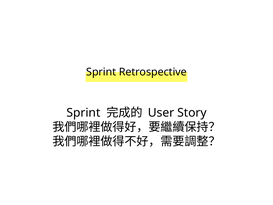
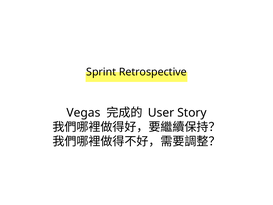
Sprint at (83, 113): Sprint -> Vegas
